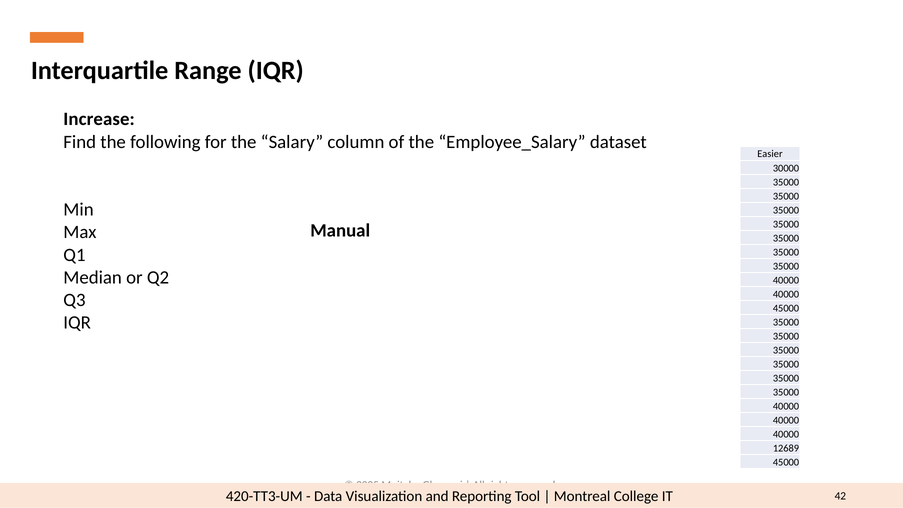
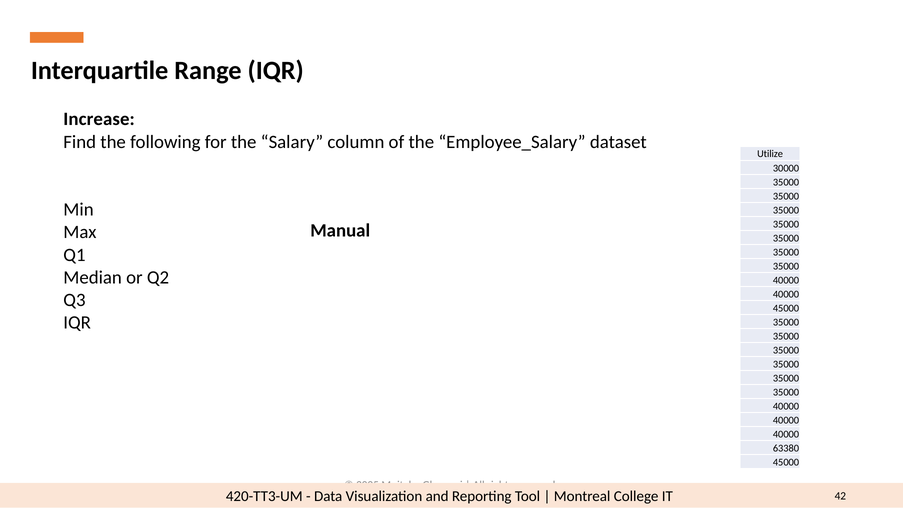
Easier: Easier -> Utilize
12689: 12689 -> 63380
